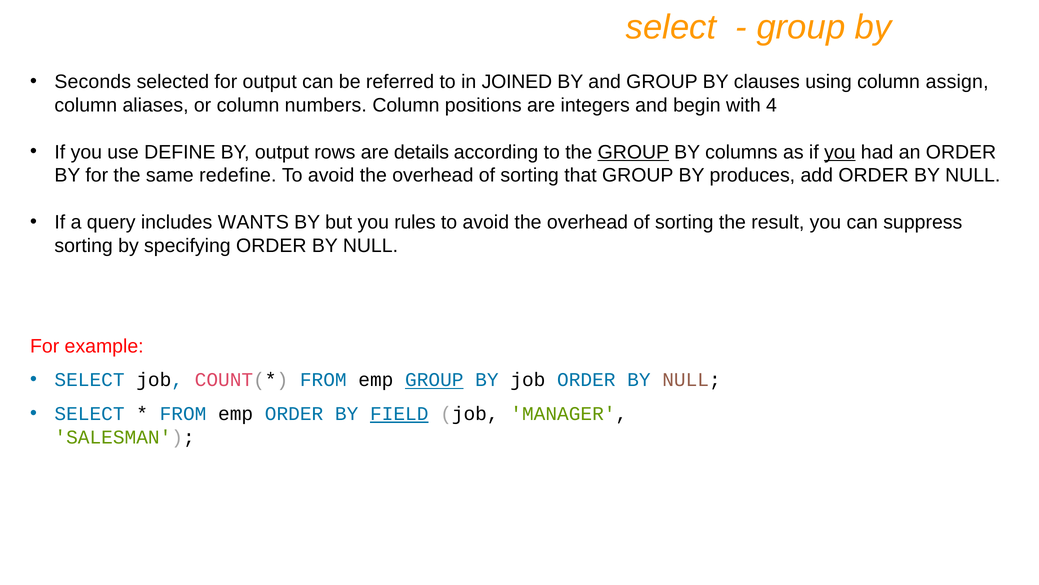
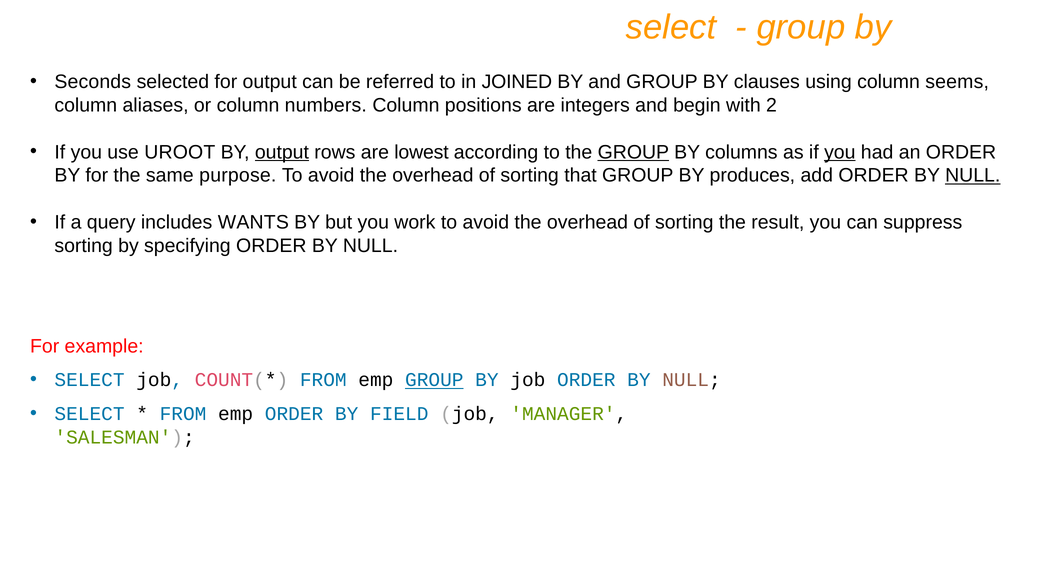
assign: assign -> seems
4: 4 -> 2
DEFINE: DEFINE -> UROOT
output at (282, 152) underline: none -> present
details: details -> lowest
redefine: redefine -> purpose
NULL at (973, 175) underline: none -> present
rules: rules -> work
FIELD underline: present -> none
